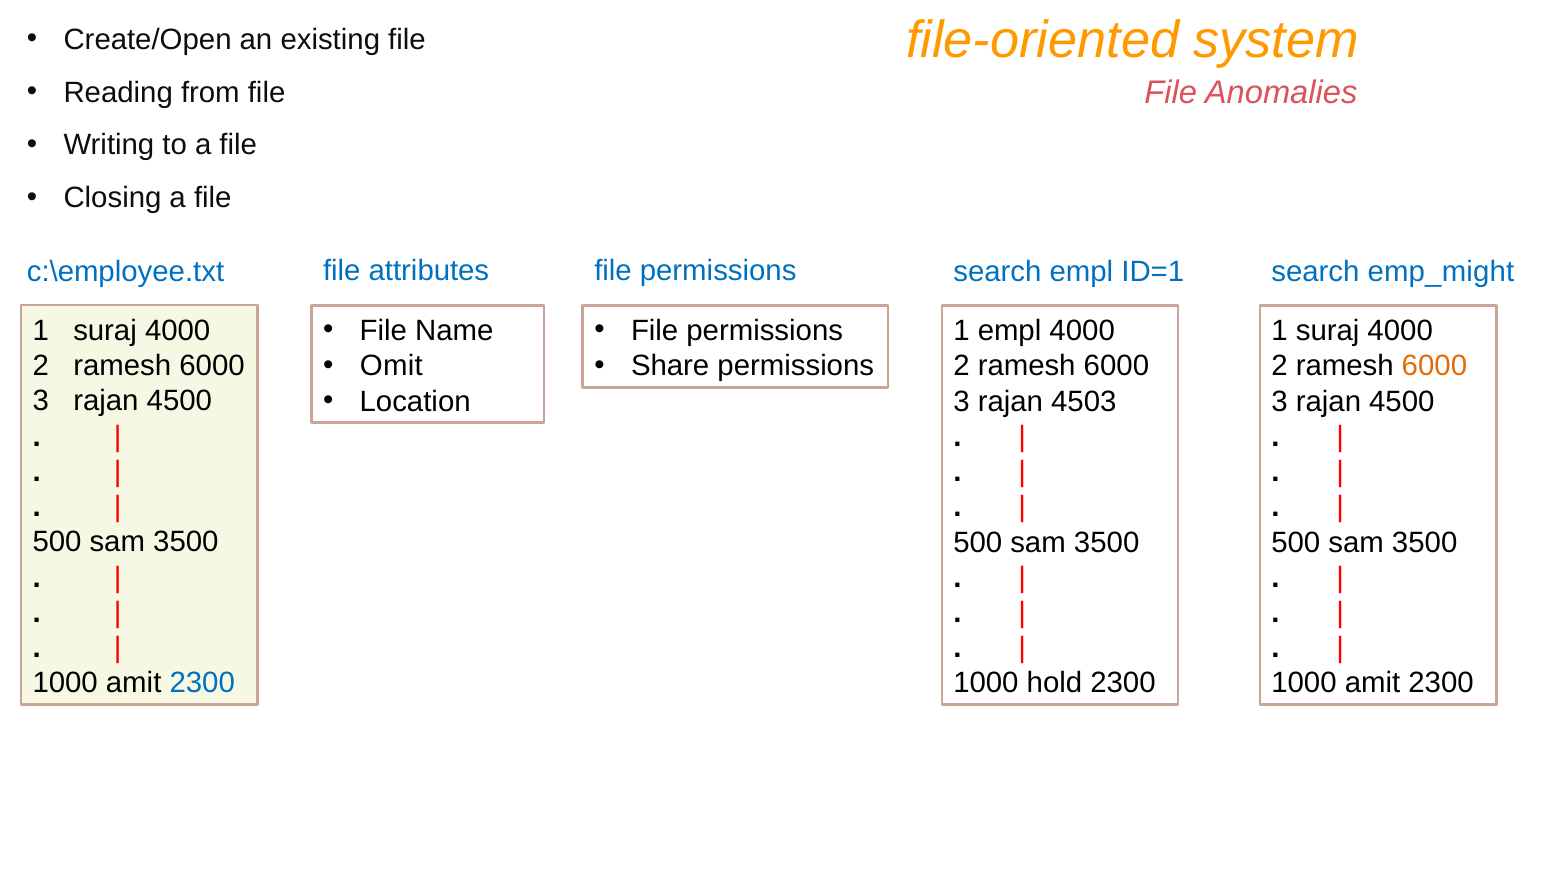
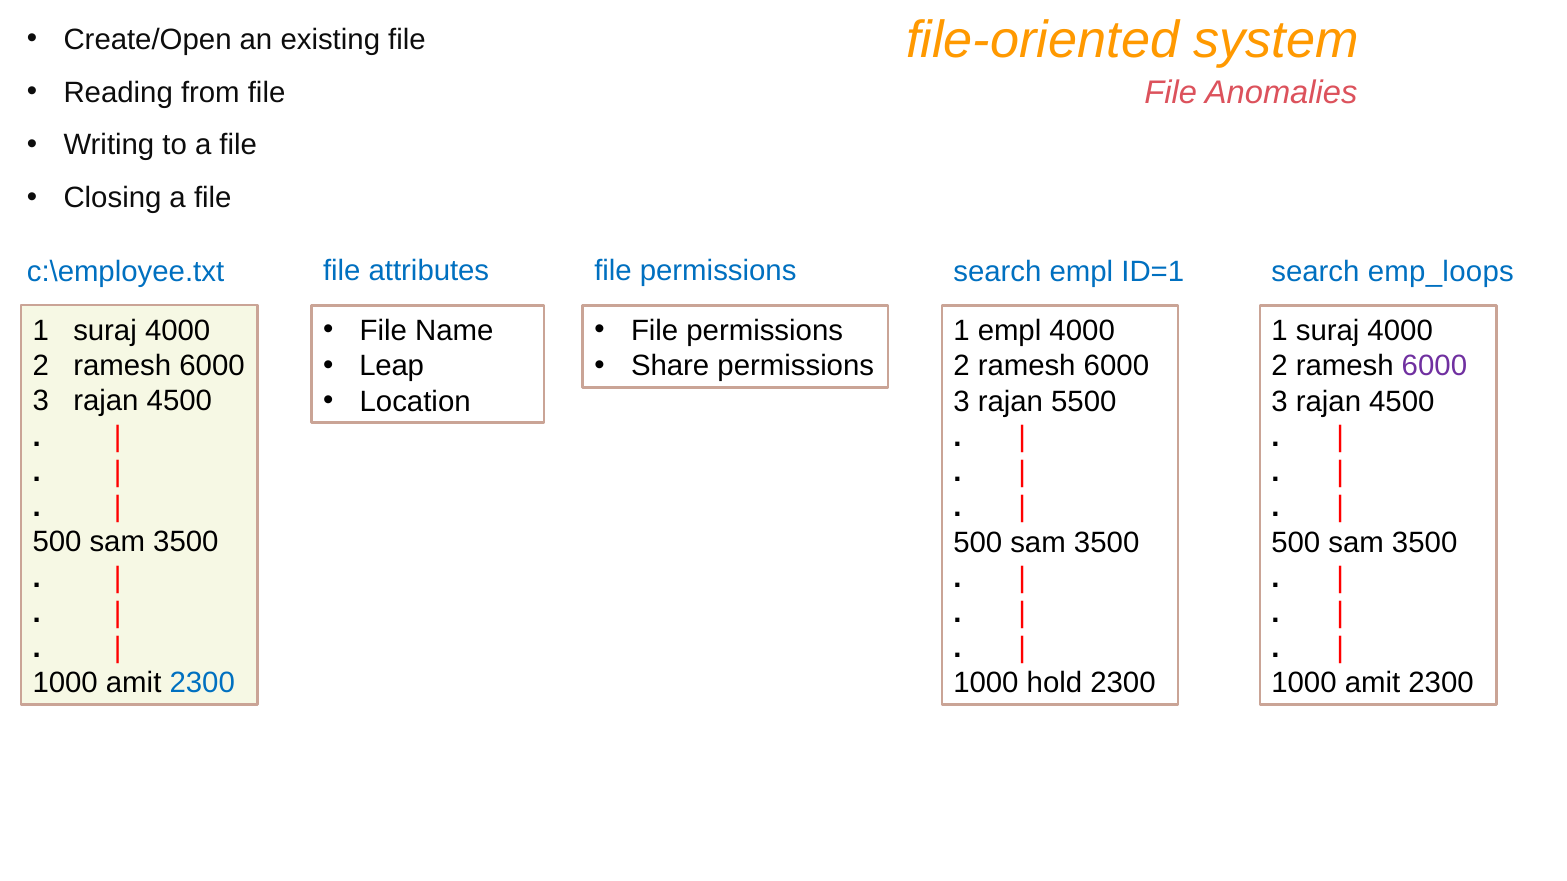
emp_might: emp_might -> emp_loops
Omit: Omit -> Leap
6000 at (1434, 366) colour: orange -> purple
4503: 4503 -> 5500
